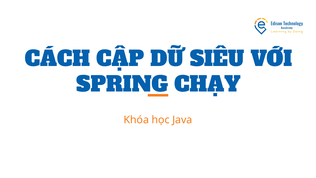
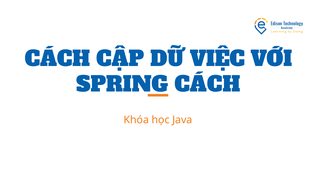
SIÊU: SIÊU -> VIỆC
SPRING CHẠY: CHẠY -> CÁCH
